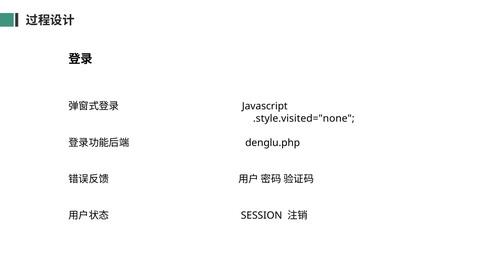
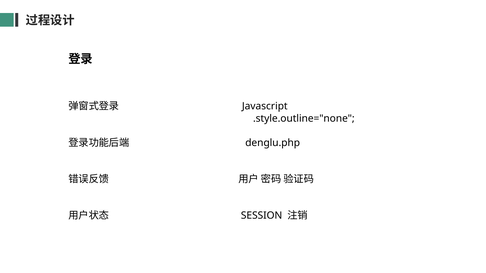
.style.visited="none: .style.visited="none -> .style.outline="none
